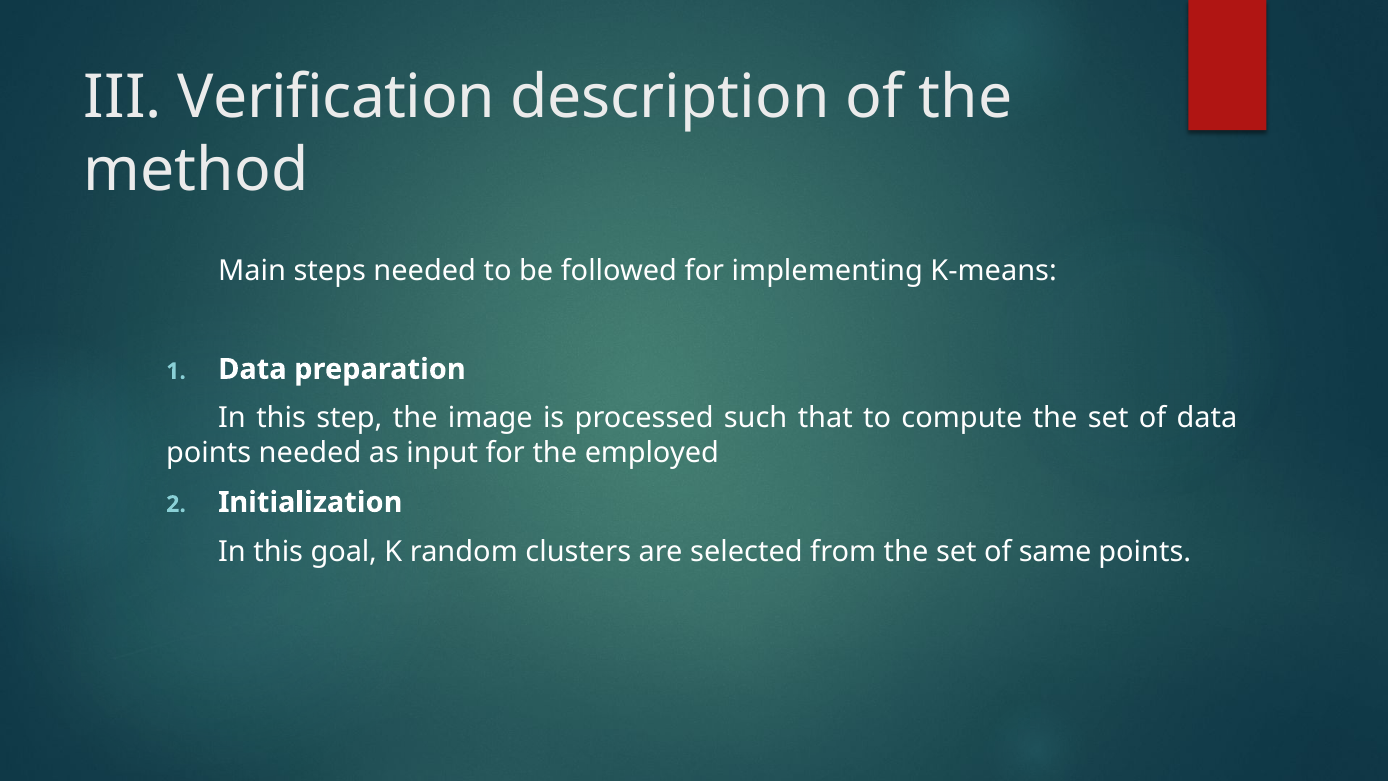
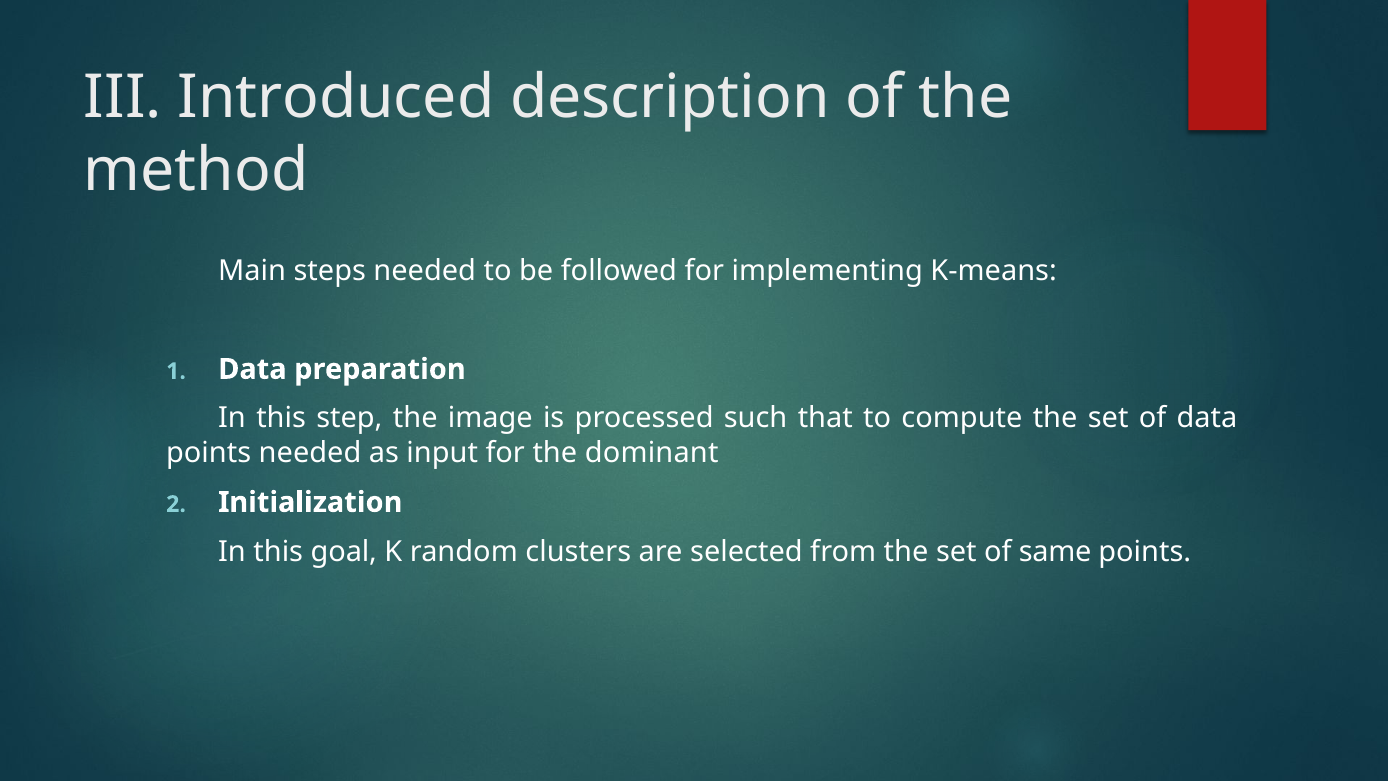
Verification: Verification -> Introduced
employed: employed -> dominant
